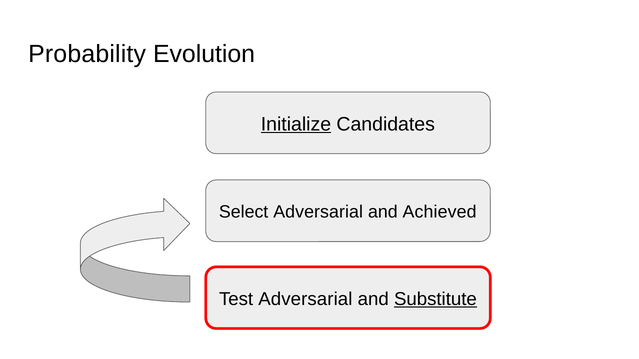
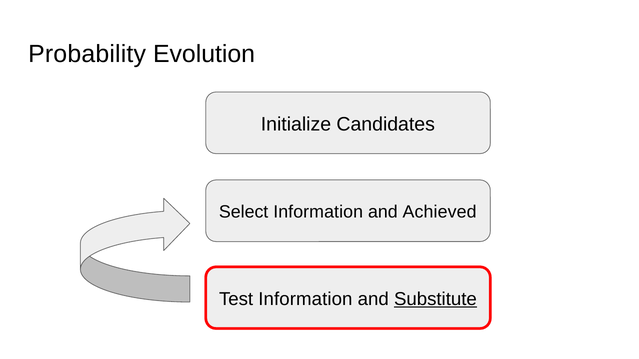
Initialize underline: present -> none
Select Adversarial: Adversarial -> Information
Test Adversarial: Adversarial -> Information
